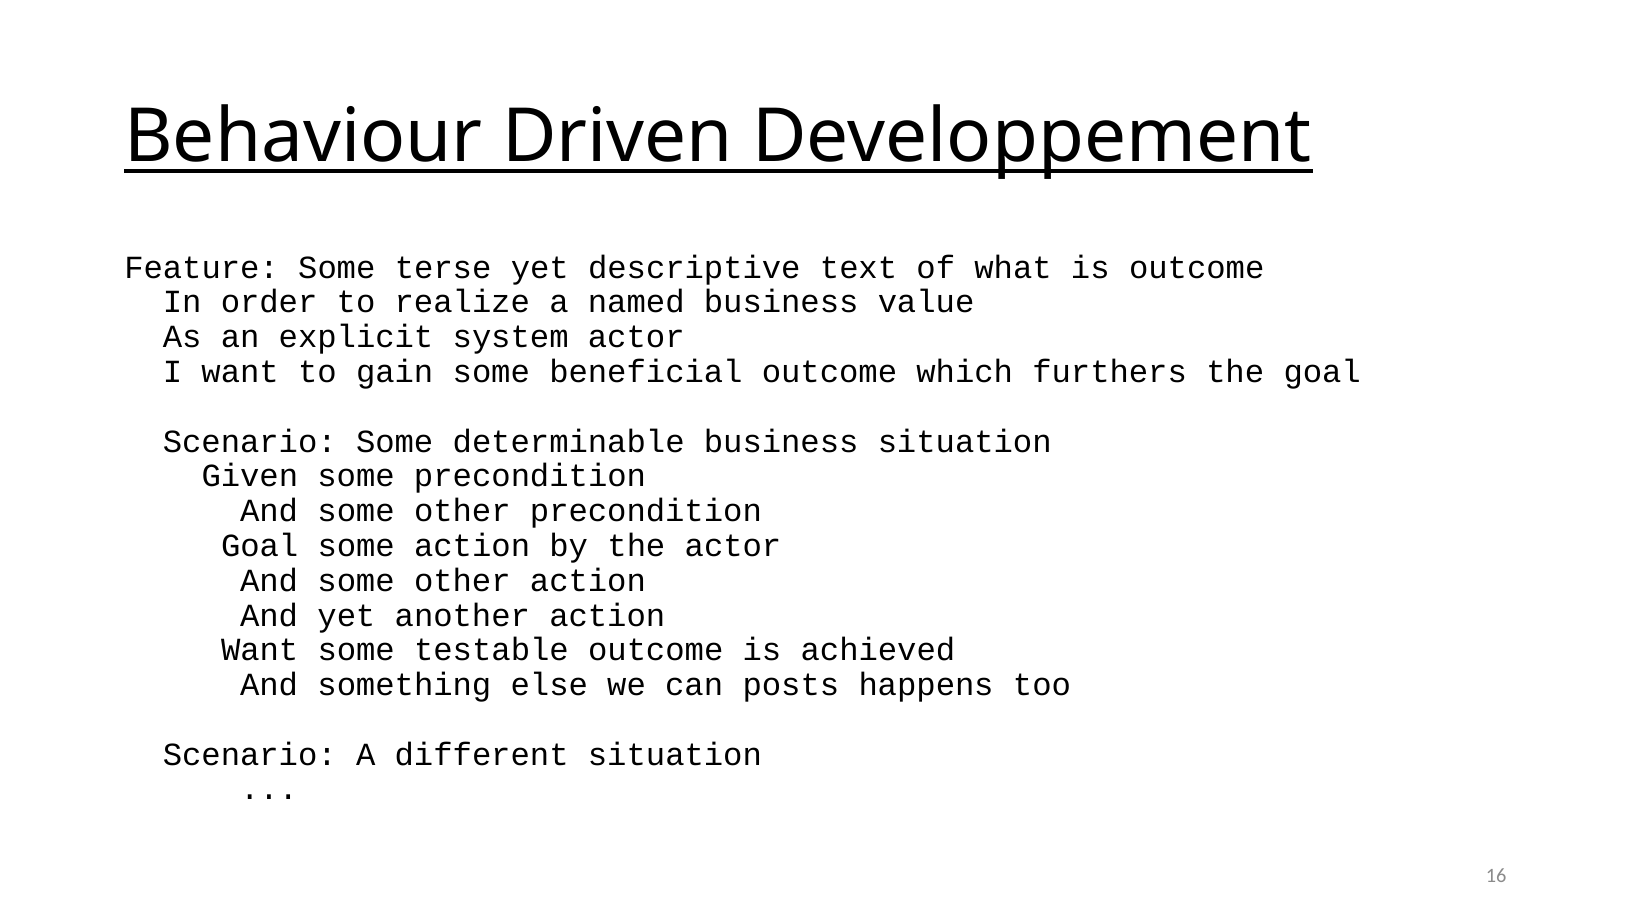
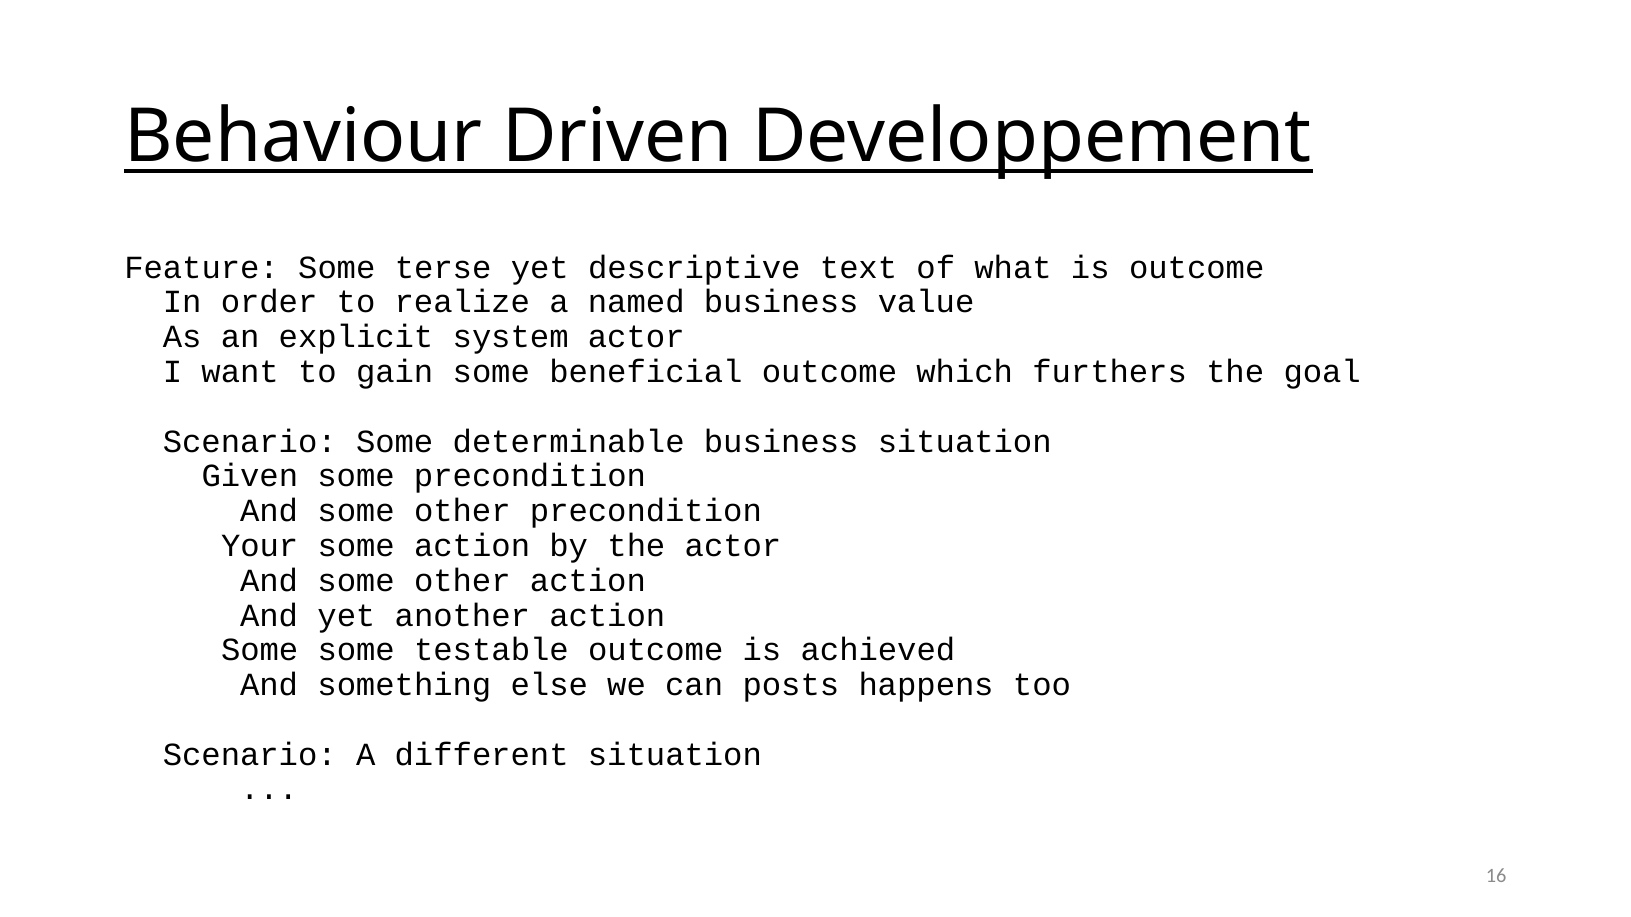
Goal at (260, 546): Goal -> Your
Want at (260, 650): Want -> Some
